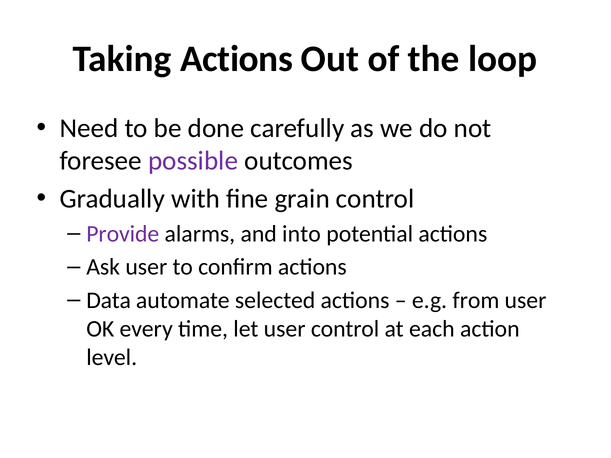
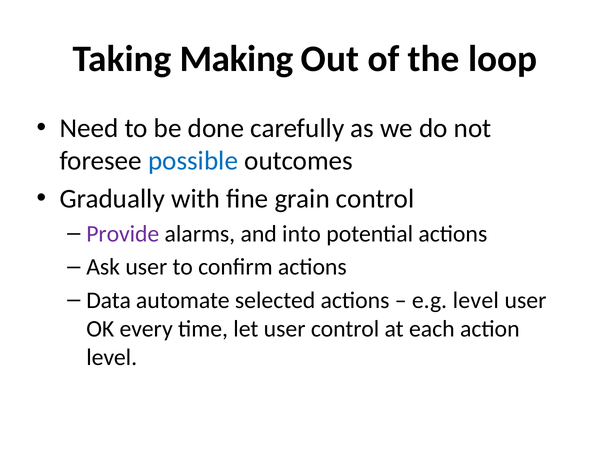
Taking Actions: Actions -> Making
possible colour: purple -> blue
e.g from: from -> level
